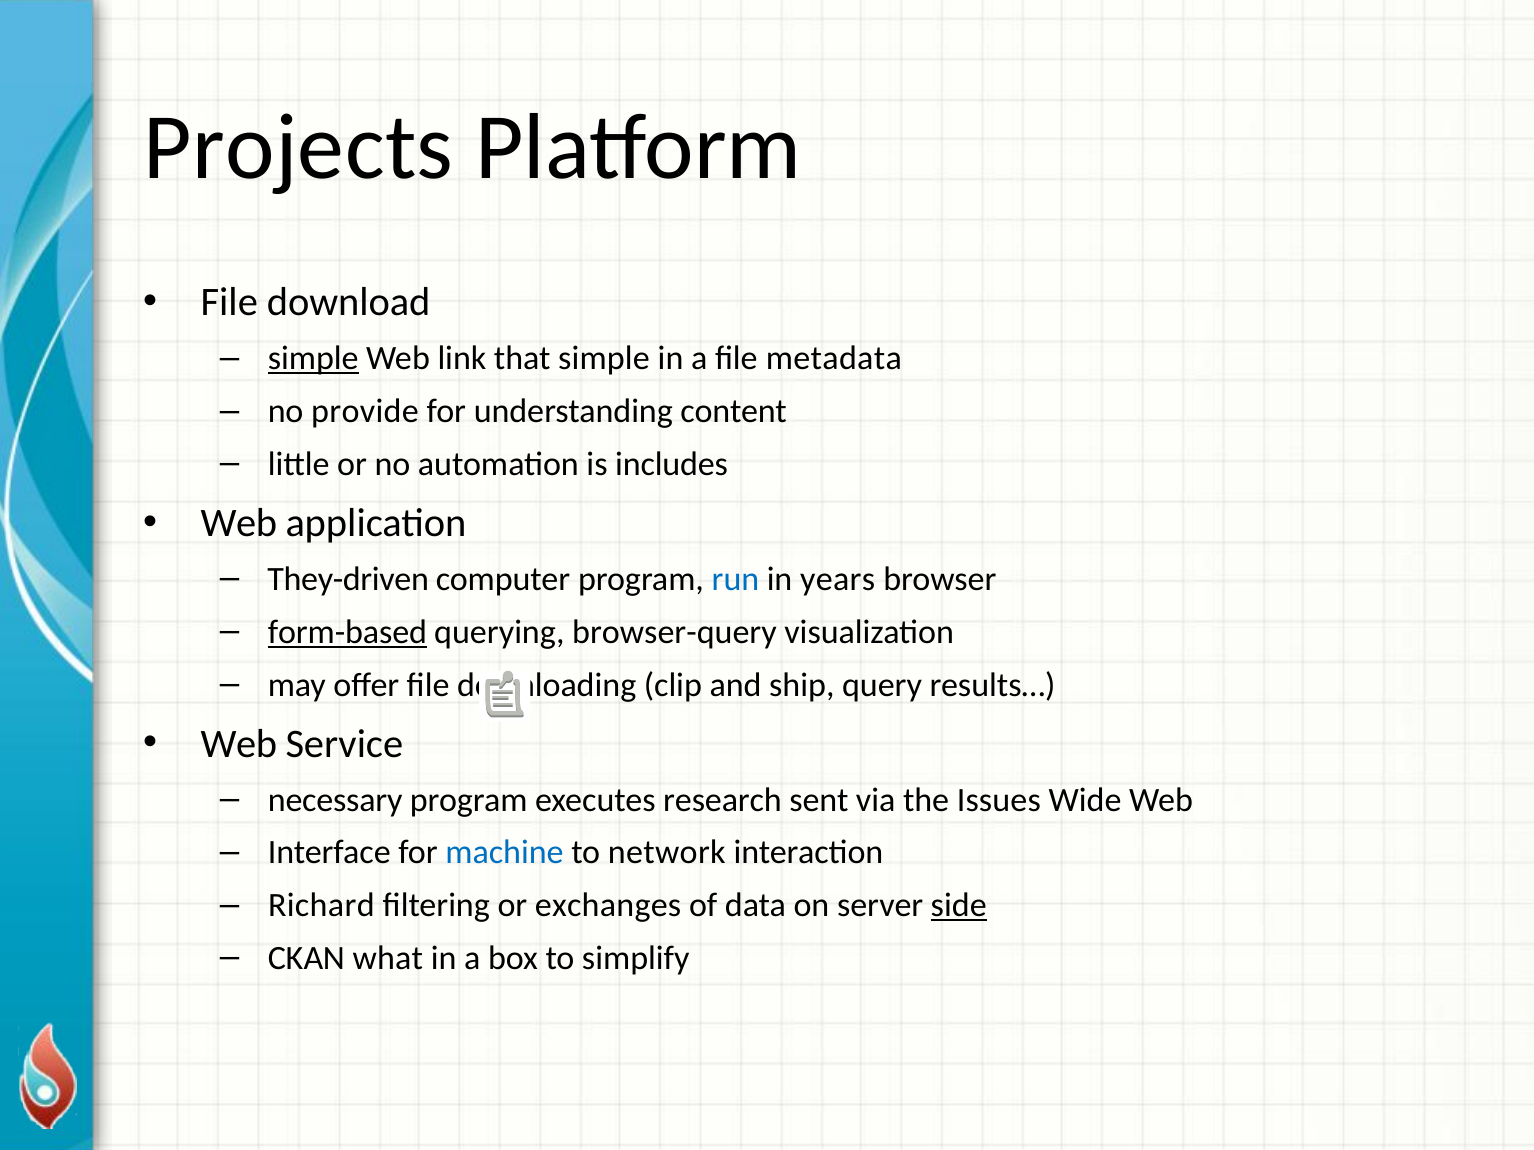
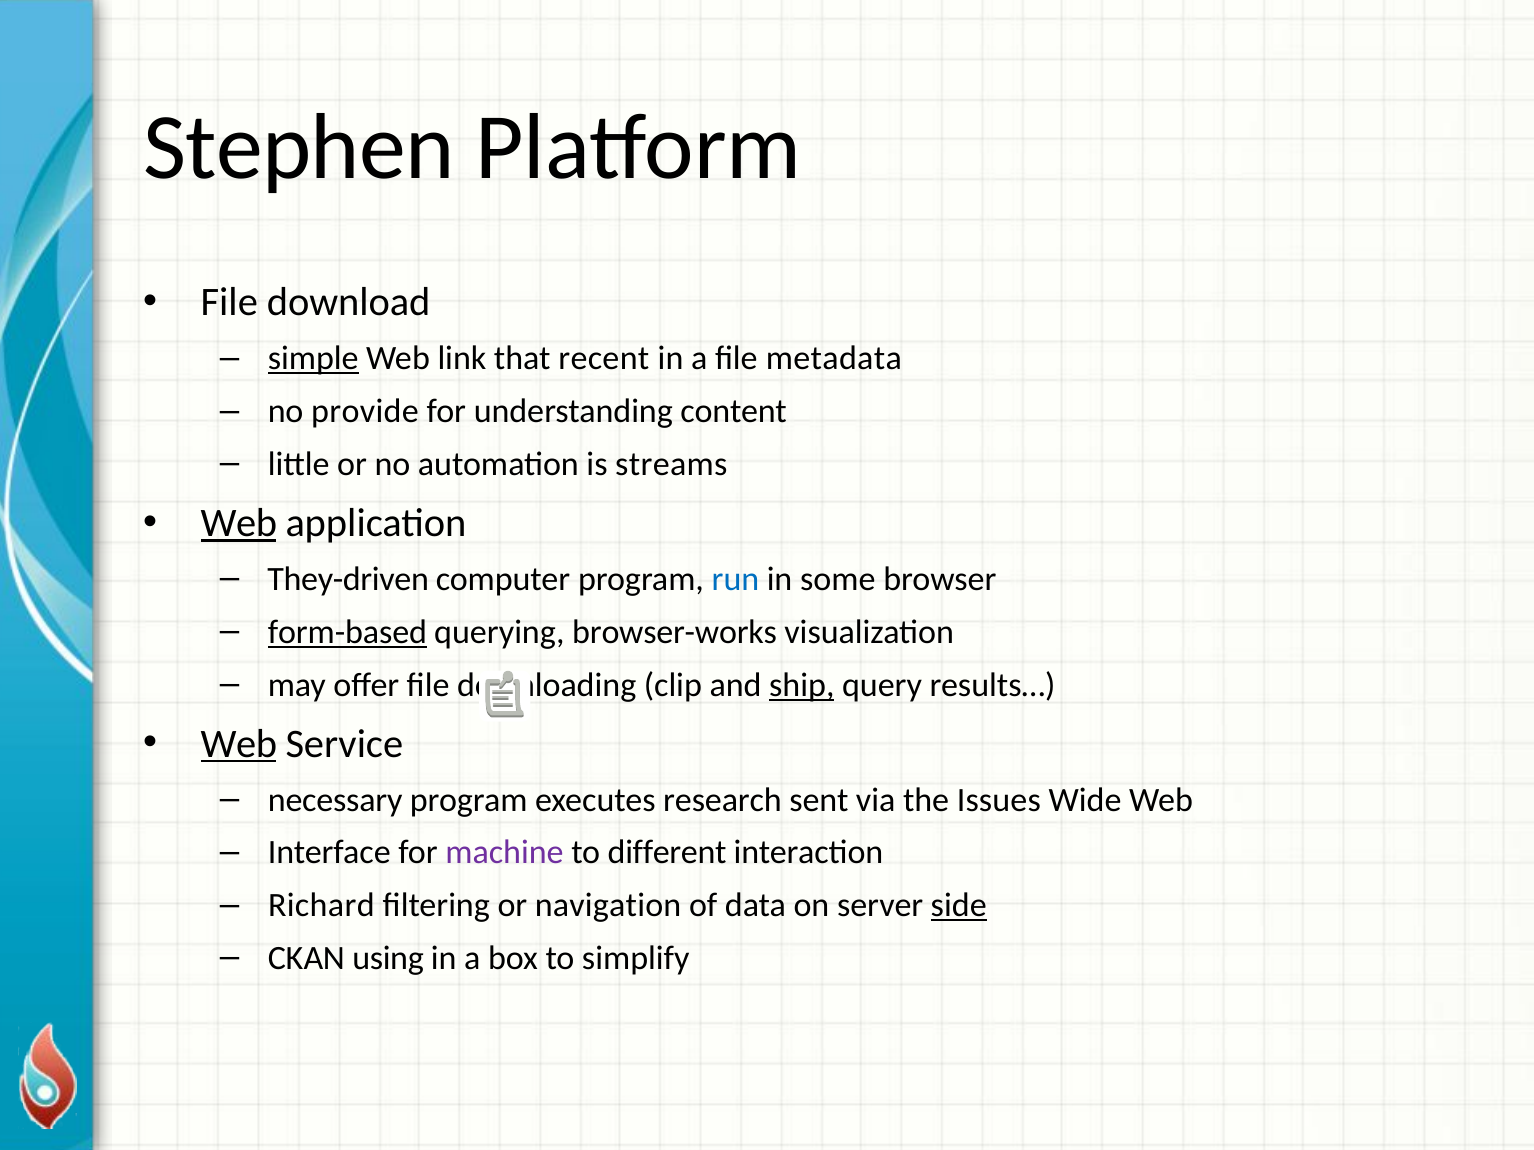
Projects: Projects -> Stephen
that simple: simple -> recent
includes: includes -> streams
Web at (239, 523) underline: none -> present
years: years -> some
browser-query: browser-query -> browser-works
ship underline: none -> present
Web at (239, 744) underline: none -> present
machine colour: blue -> purple
network: network -> different
exchanges: exchanges -> navigation
what: what -> using
